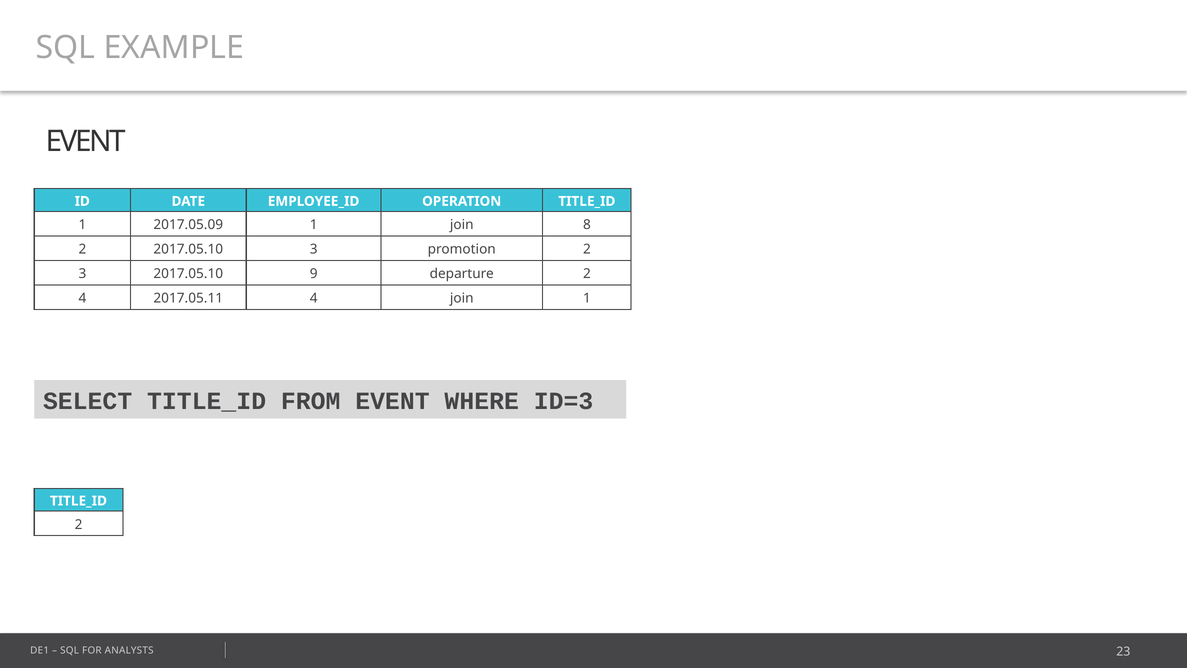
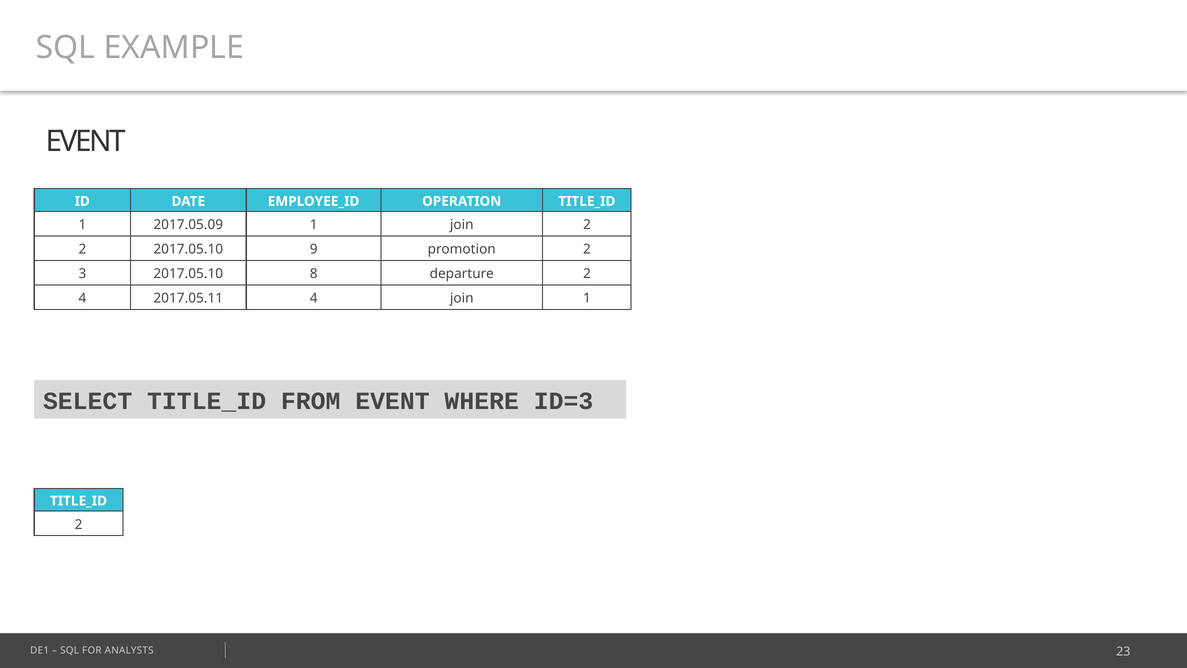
join 8: 8 -> 2
2017.05.10 3: 3 -> 9
9: 9 -> 8
